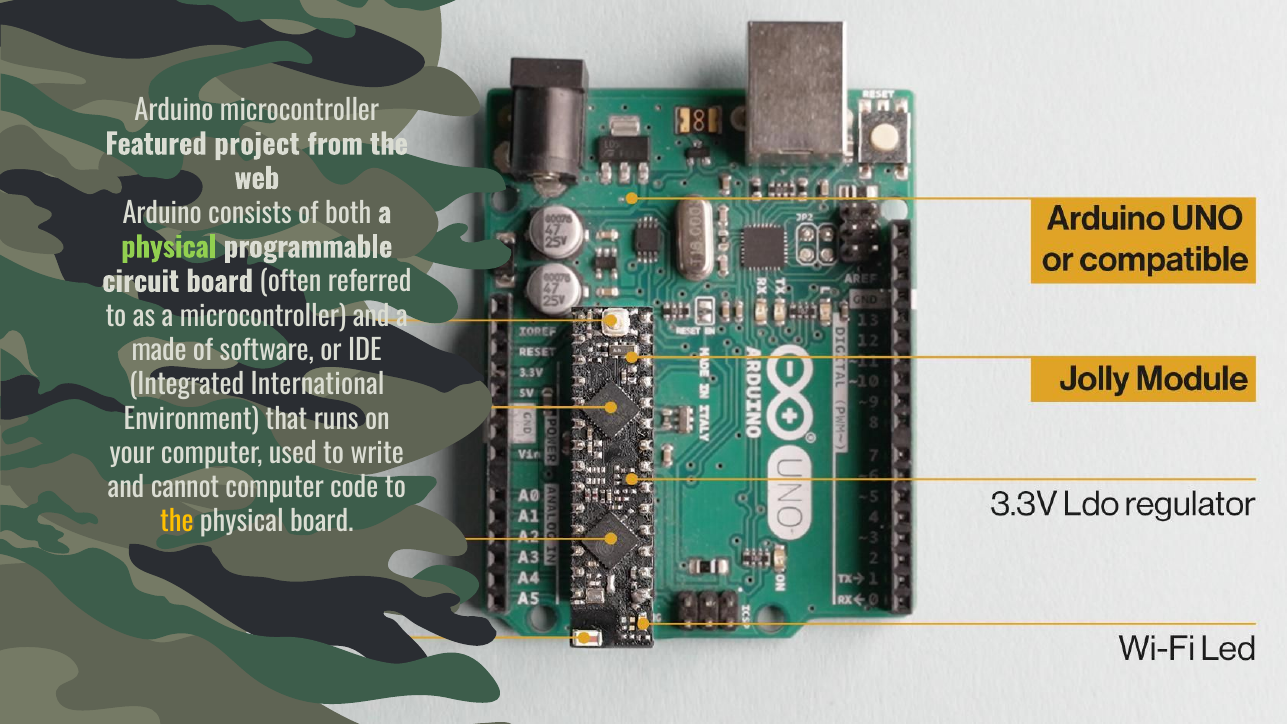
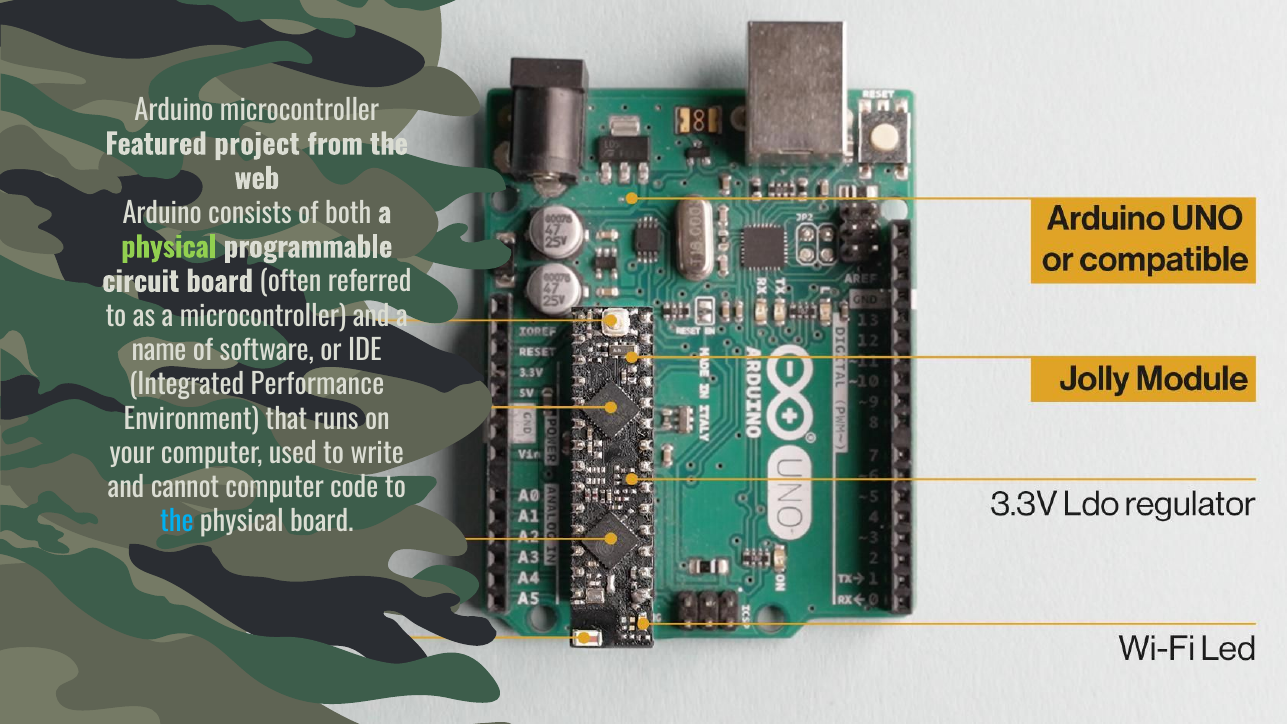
made: made -> name
International: International -> Performance
the at (177, 522) colour: yellow -> light blue
